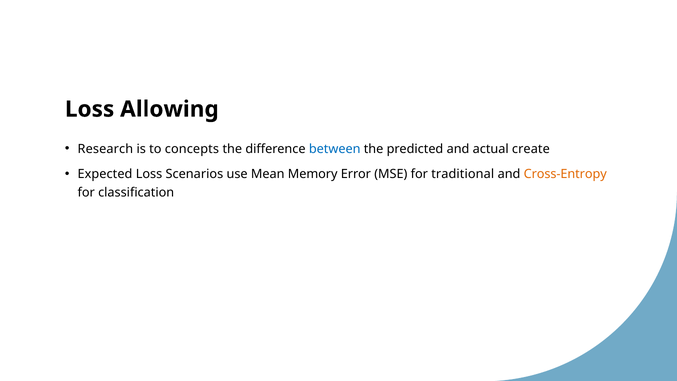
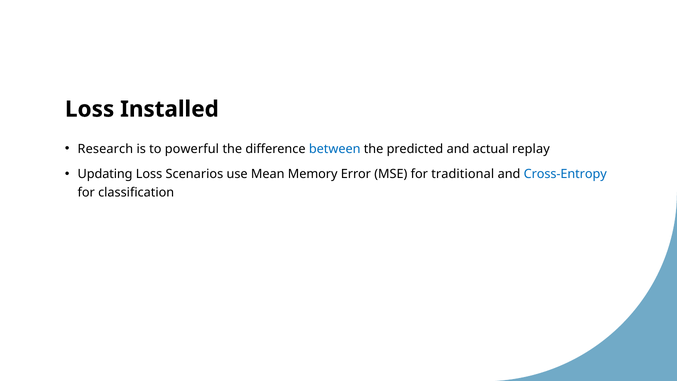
Allowing: Allowing -> Installed
concepts: concepts -> powerful
create: create -> replay
Expected: Expected -> Updating
Cross-Entropy colour: orange -> blue
